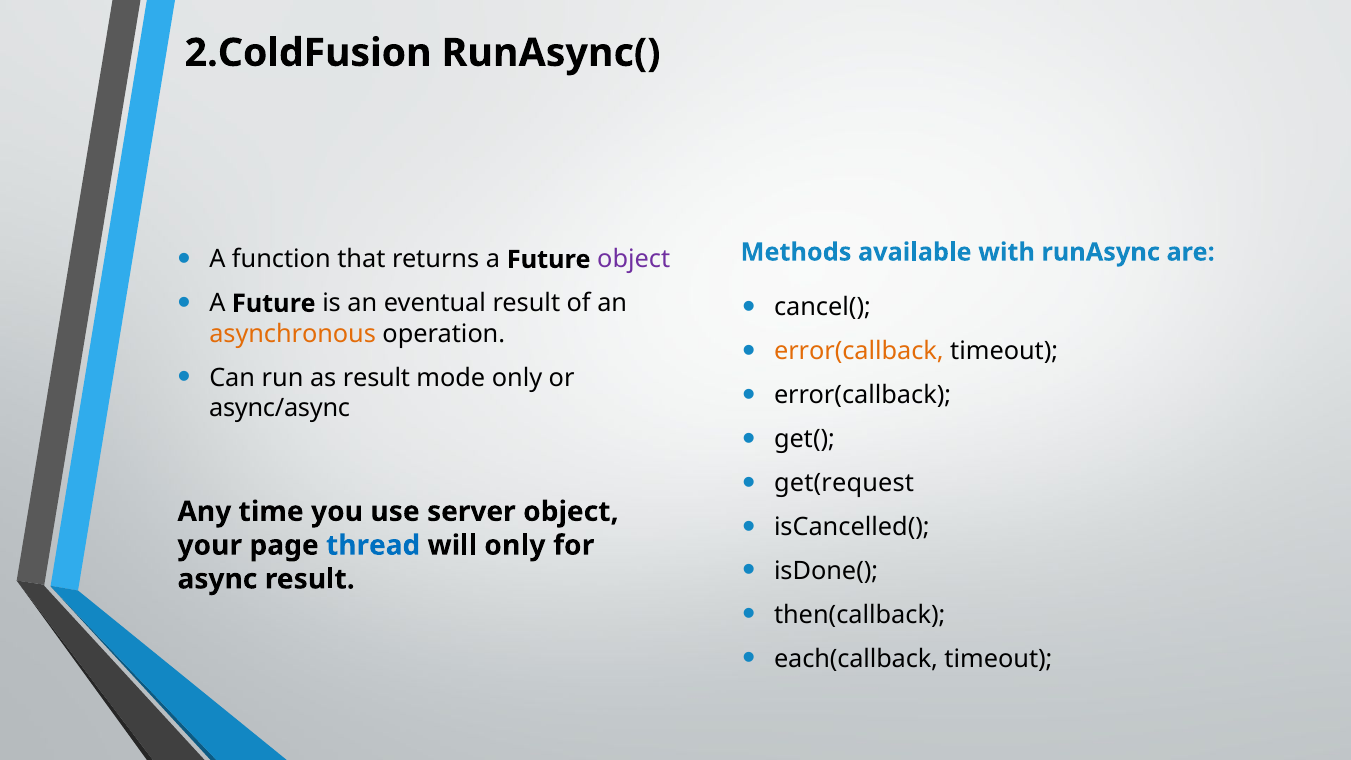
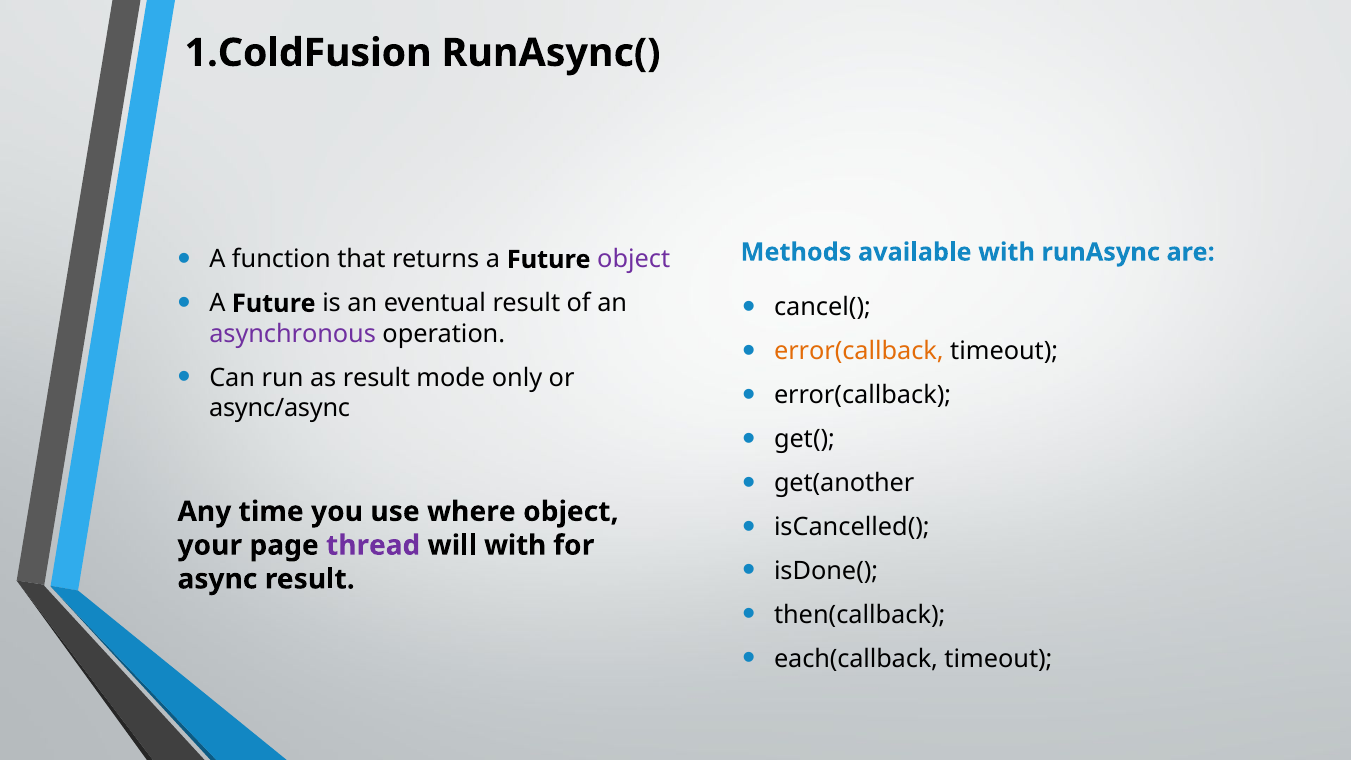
2.ColdFusion: 2.ColdFusion -> 1.ColdFusion
asynchronous colour: orange -> purple
get(request: get(request -> get(another
server: server -> where
thread colour: blue -> purple
will only: only -> with
